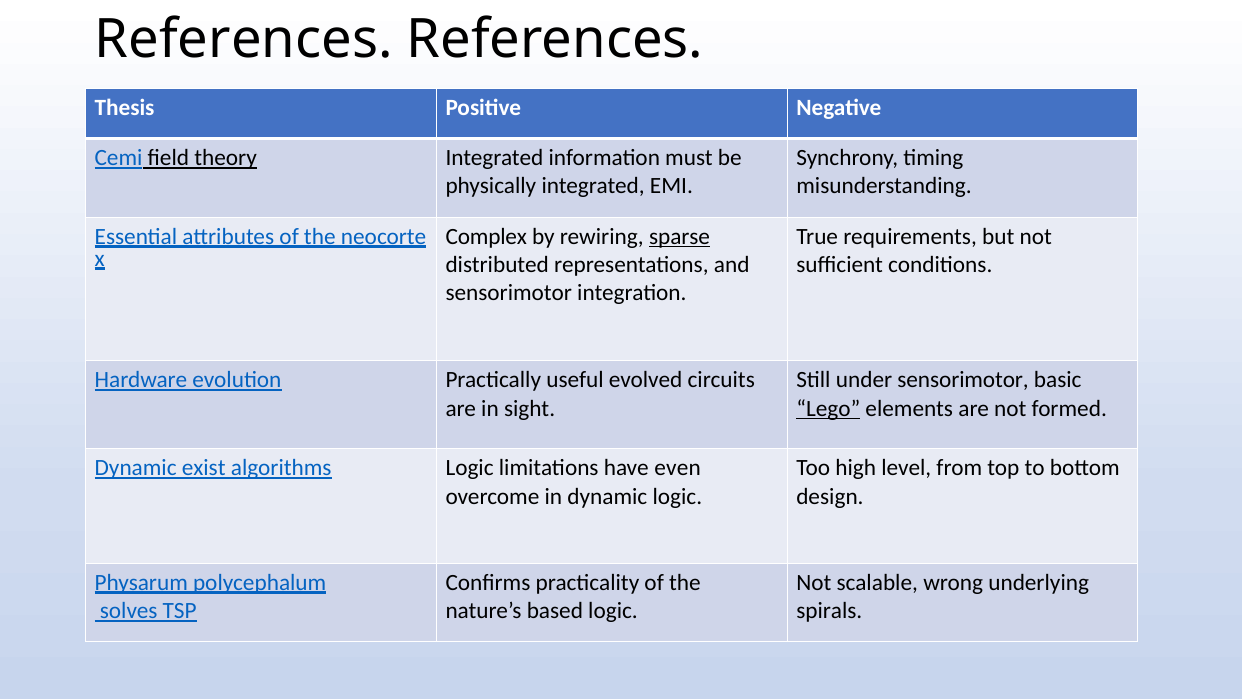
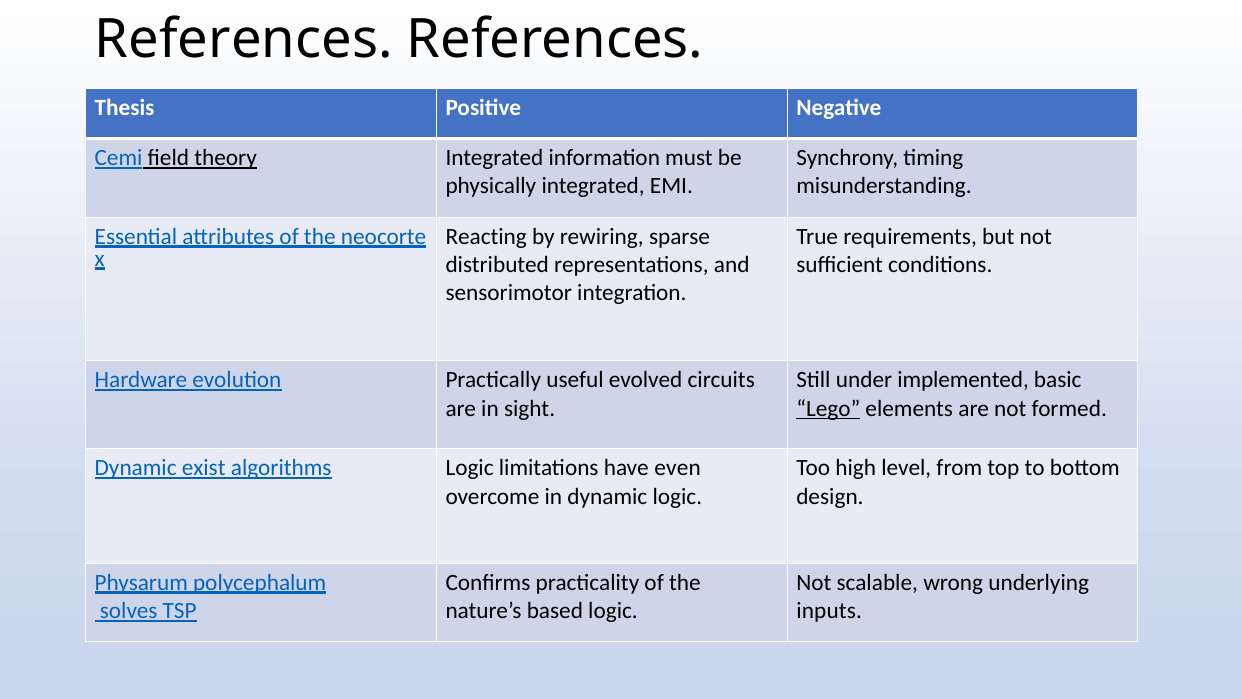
Complex: Complex -> Reacting
sparse underline: present -> none
under sensorimotor: sensorimotor -> implemented
spirals: spirals -> inputs
